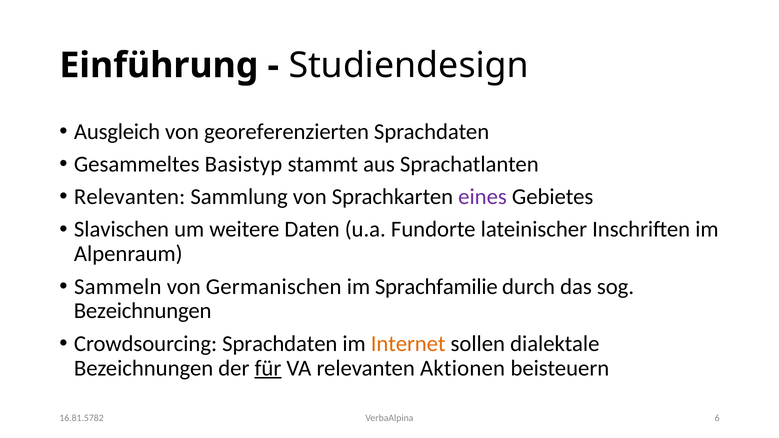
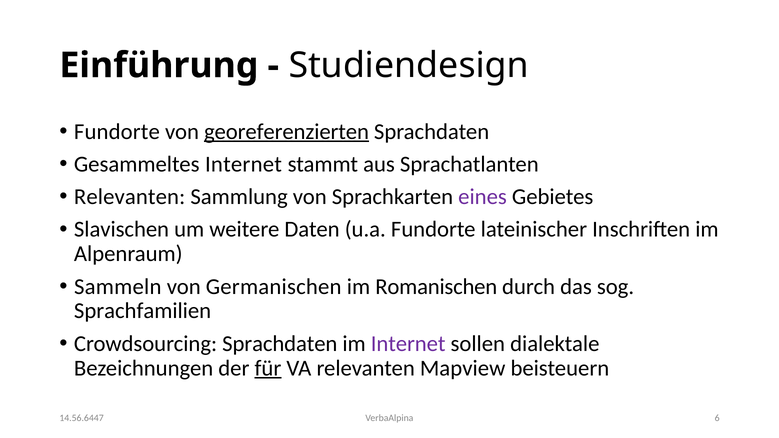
Ausgleich at (117, 132): Ausgleich -> Fundorte
georeferenzierten underline: none -> present
Gesammeltes Basistyp: Basistyp -> Internet
Sprachfamilie: Sprachfamilie -> Romanischen
Bezeichnungen at (143, 311): Bezeichnungen -> Sprachfamilien
Internet at (408, 344) colour: orange -> purple
Aktionen: Aktionen -> Mapview
16.81.5782: 16.81.5782 -> 14.56.6447
